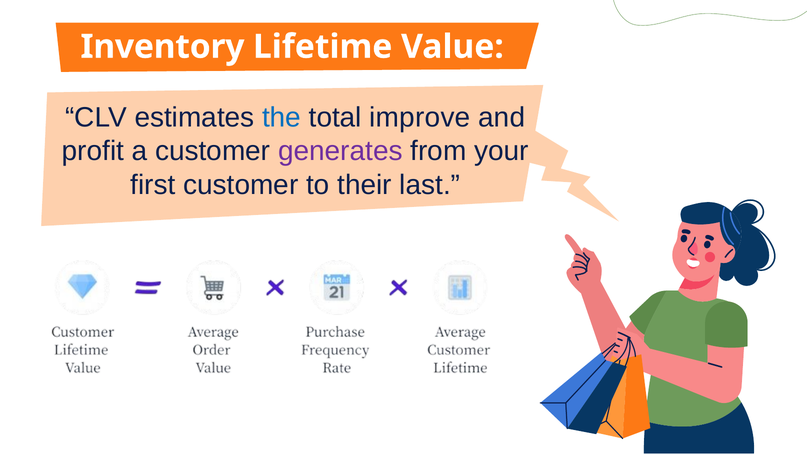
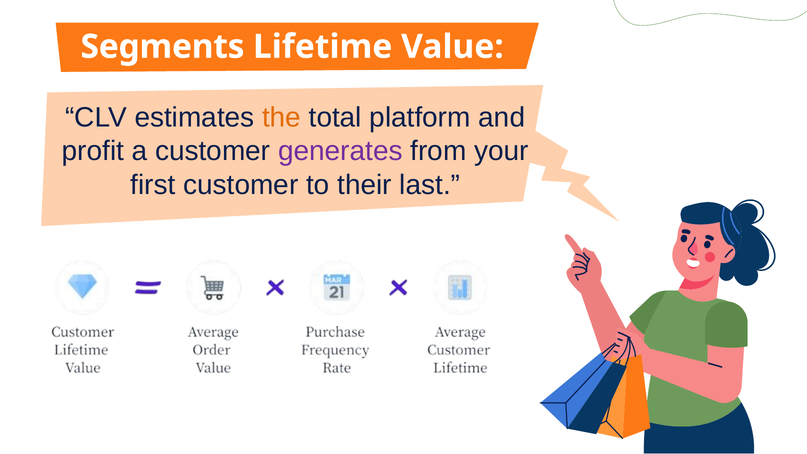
Inventory: Inventory -> Segments
the colour: blue -> orange
improve: improve -> platform
